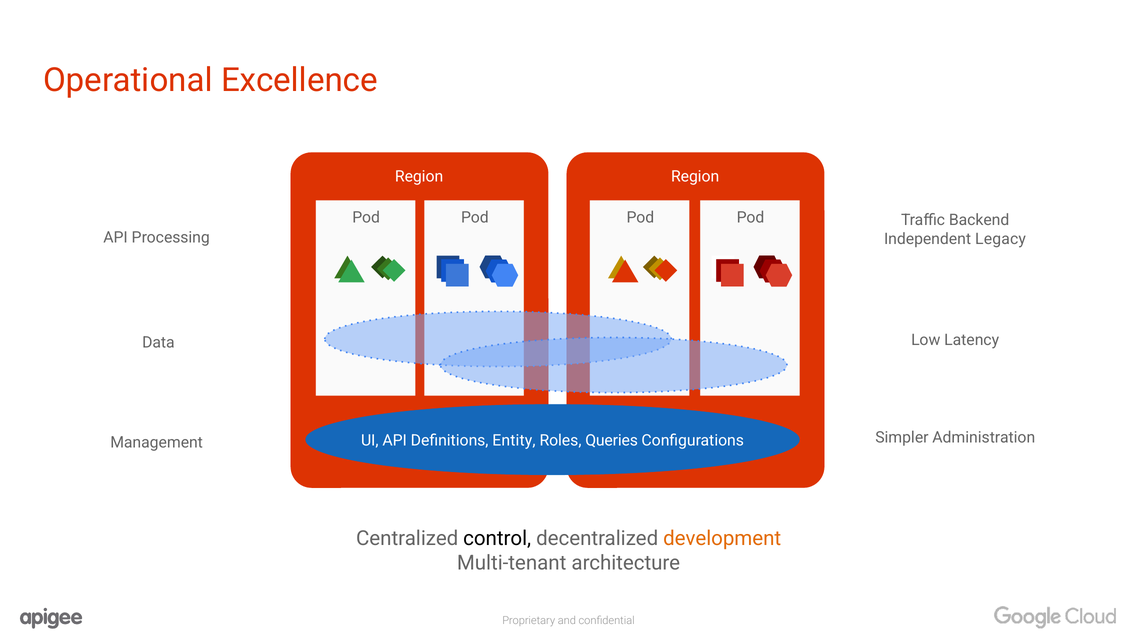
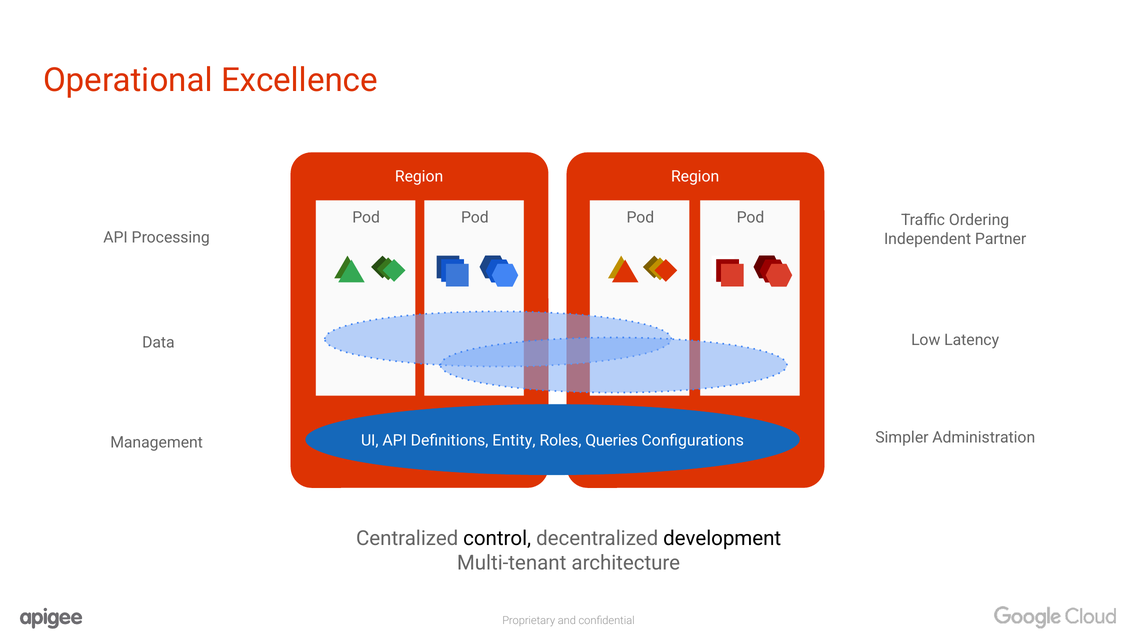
Backend: Backend -> Ordering
Legacy: Legacy -> Partner
development colour: orange -> black
